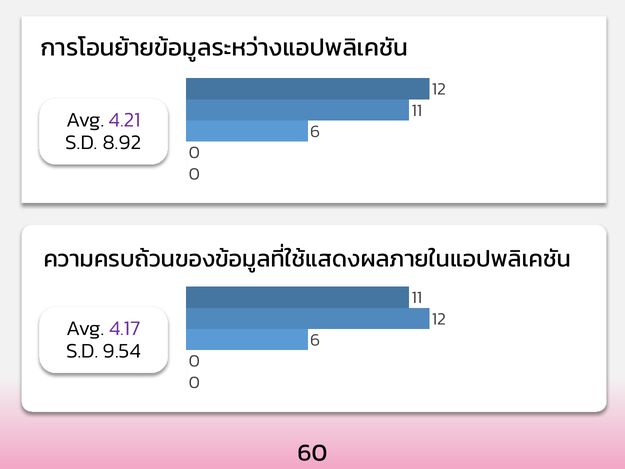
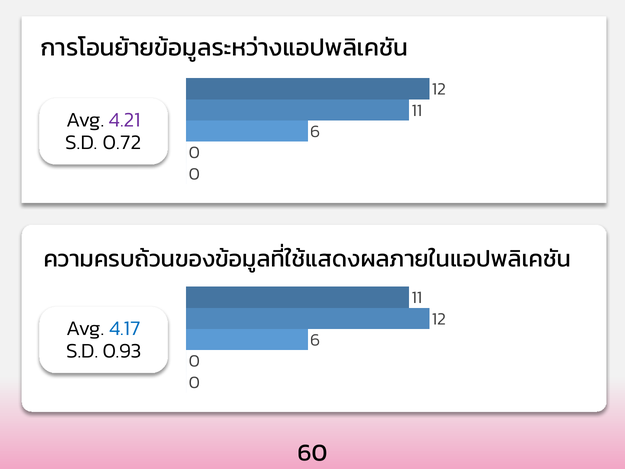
8.92: 8.92 -> 0.72
4.17 colour: purple -> blue
9.54: 9.54 -> 0.93
